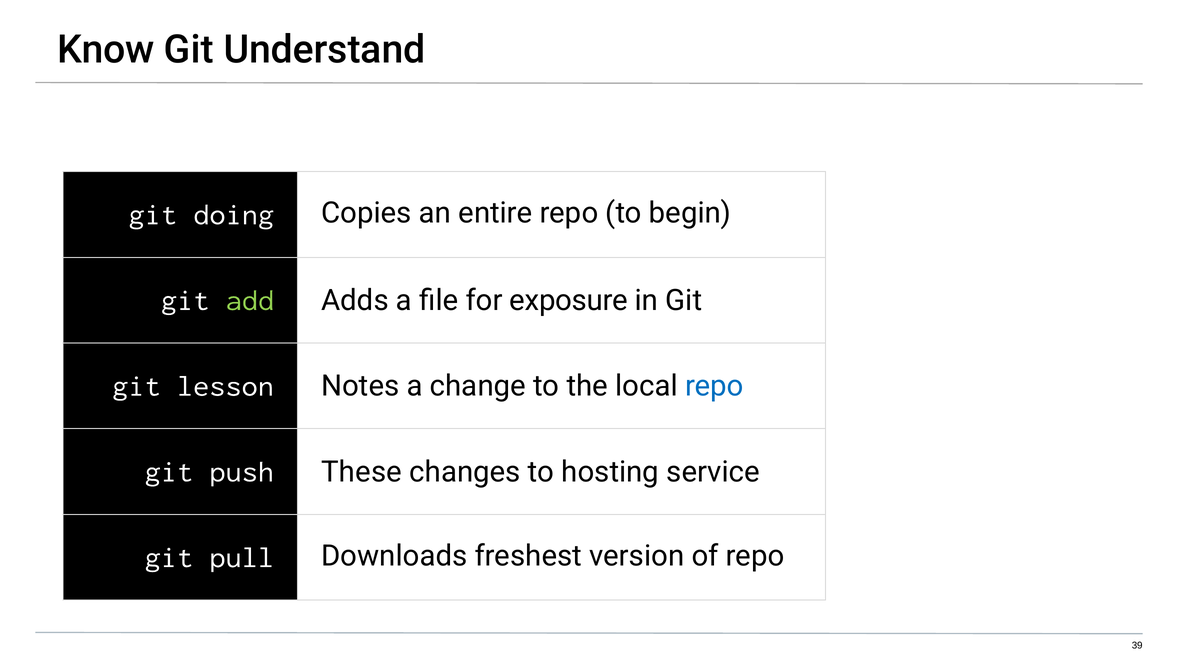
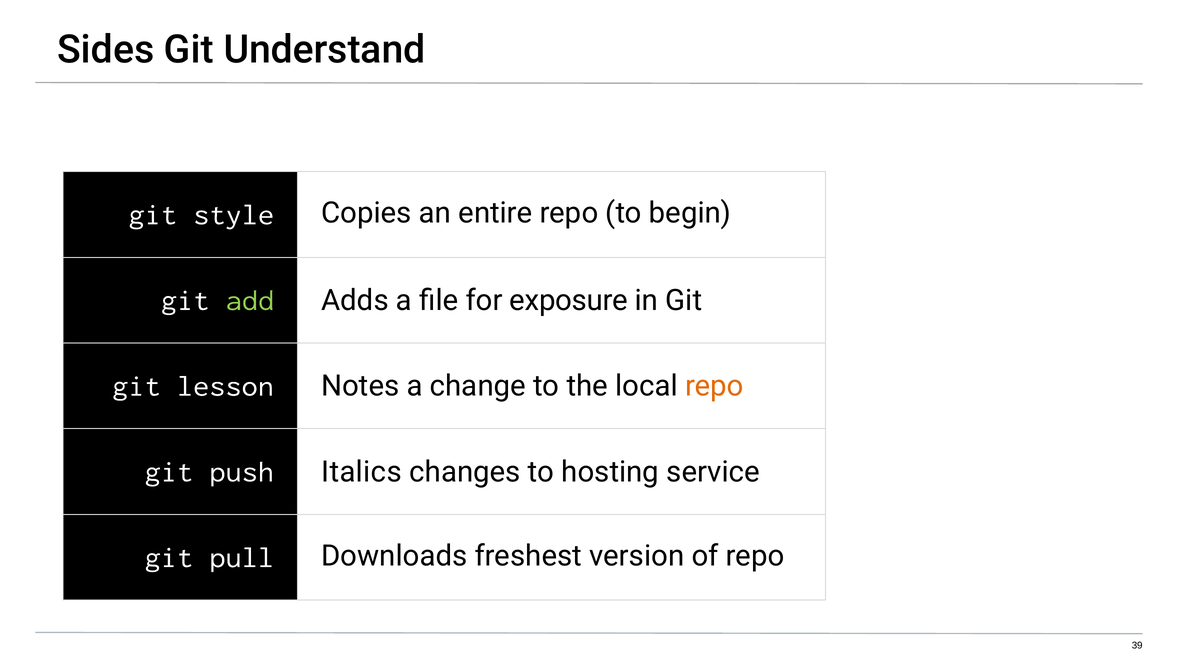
Know: Know -> Sides
doing: doing -> style
repo at (714, 386) colour: blue -> orange
These: These -> Italics
